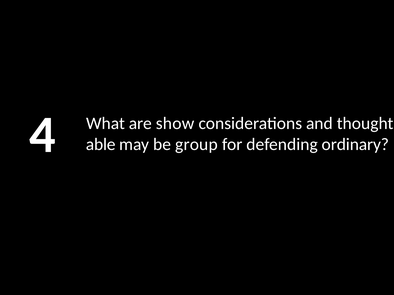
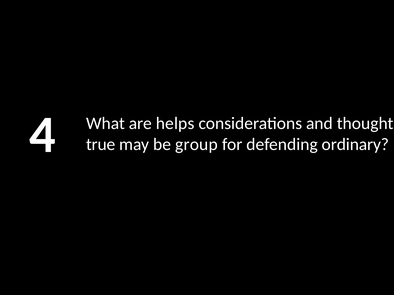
show: show -> helps
able: able -> true
